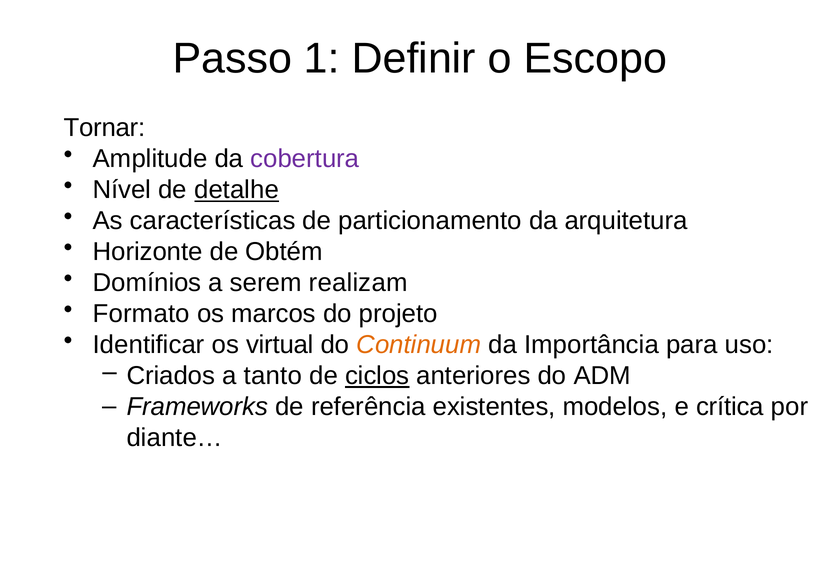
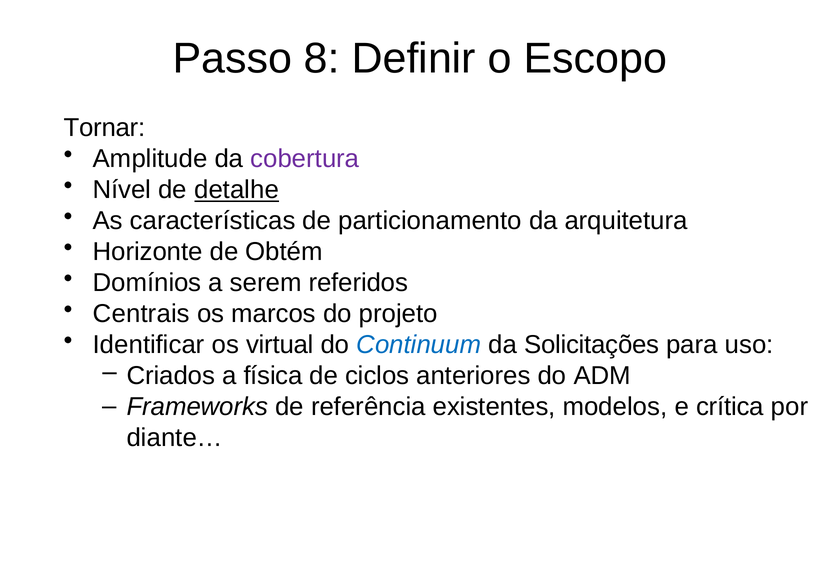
1: 1 -> 8
realizam: realizam -> referidos
Formato: Formato -> Centrais
Continuum colour: orange -> blue
Importância: Importância -> Solicitações
tanto: tanto -> física
ciclos underline: present -> none
